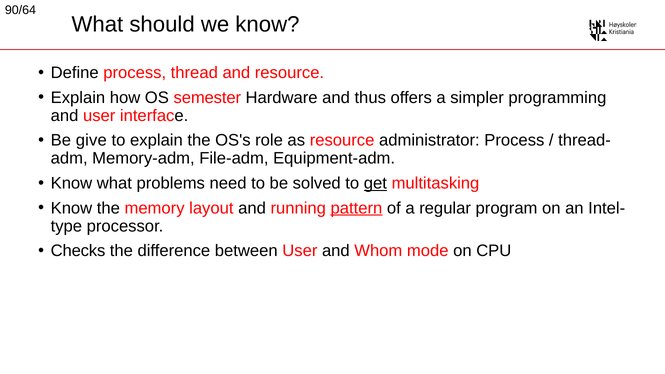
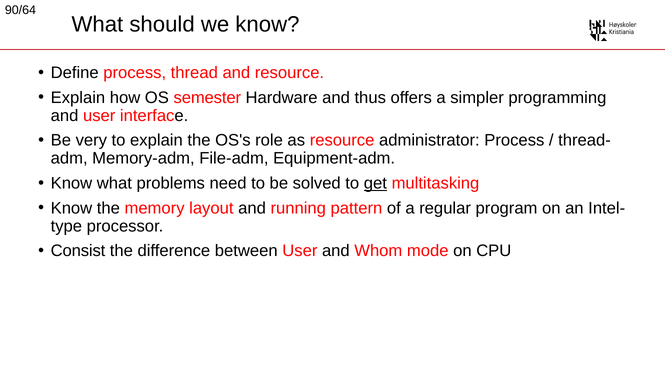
give: give -> very
pattern underline: present -> none
Checks: Checks -> Consist
